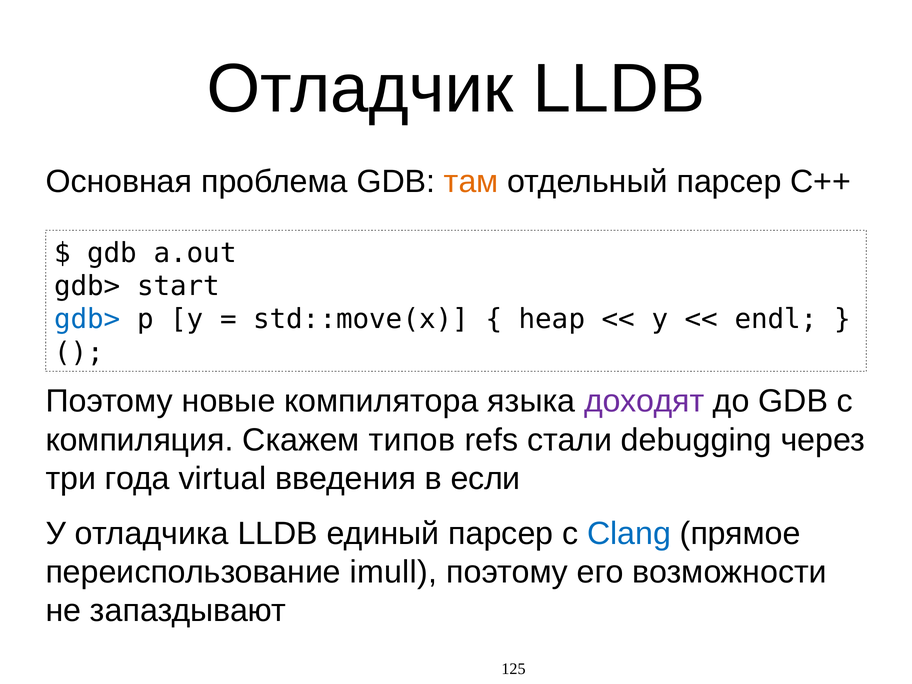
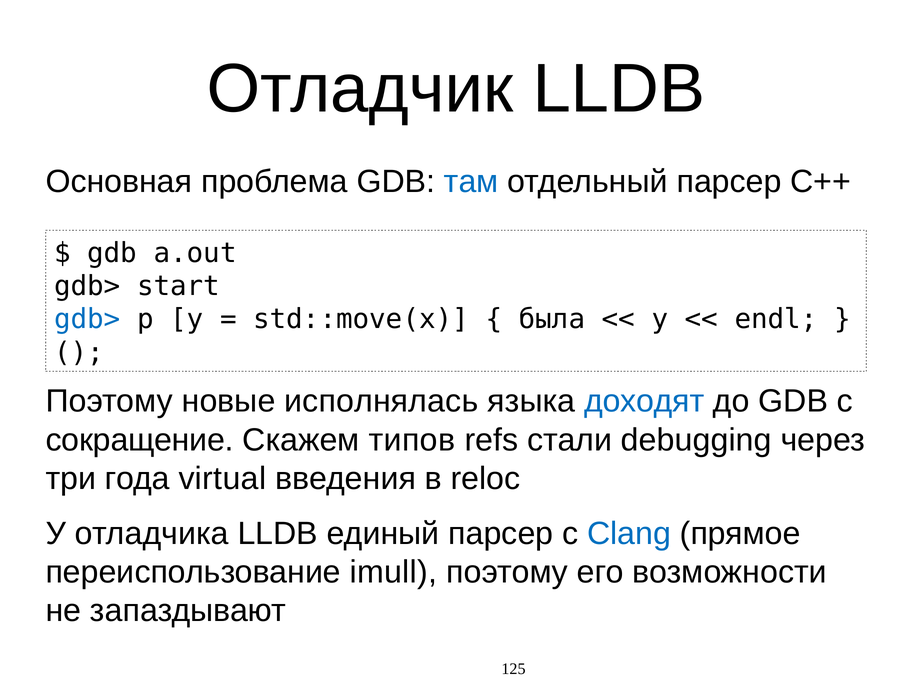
там colour: orange -> blue
heap: heap -> была
компилятора: компилятора -> исполнялась
доходят colour: purple -> blue
компиляция: компиляция -> сокращение
если: если -> reloc
